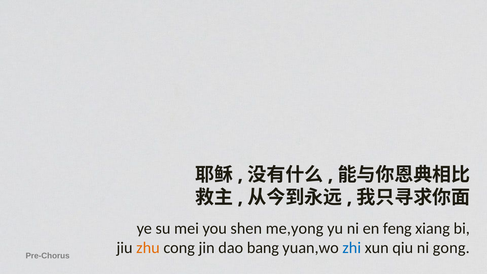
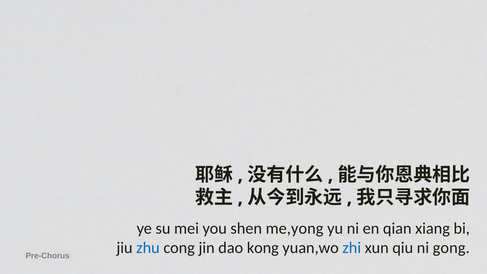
feng: feng -> qian
zhu colour: orange -> blue
bang: bang -> kong
